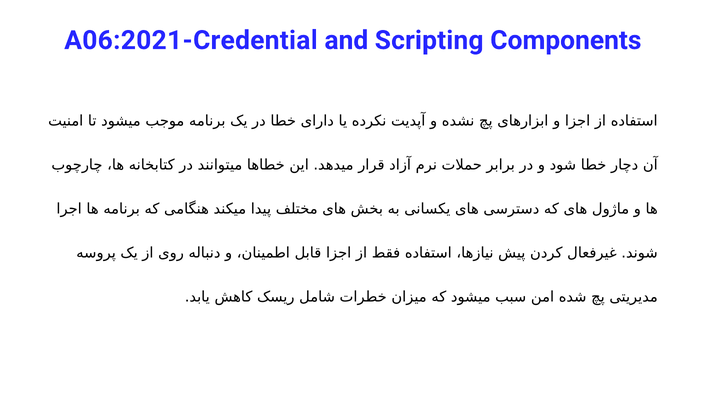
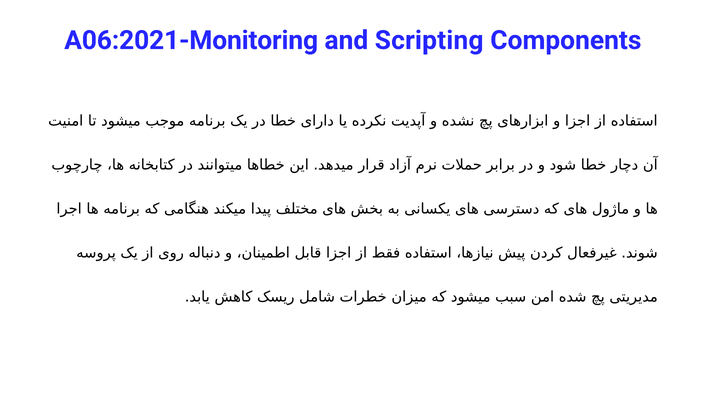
A06:2021-Credential: A06:2021-Credential -> A06:2021-Monitoring
